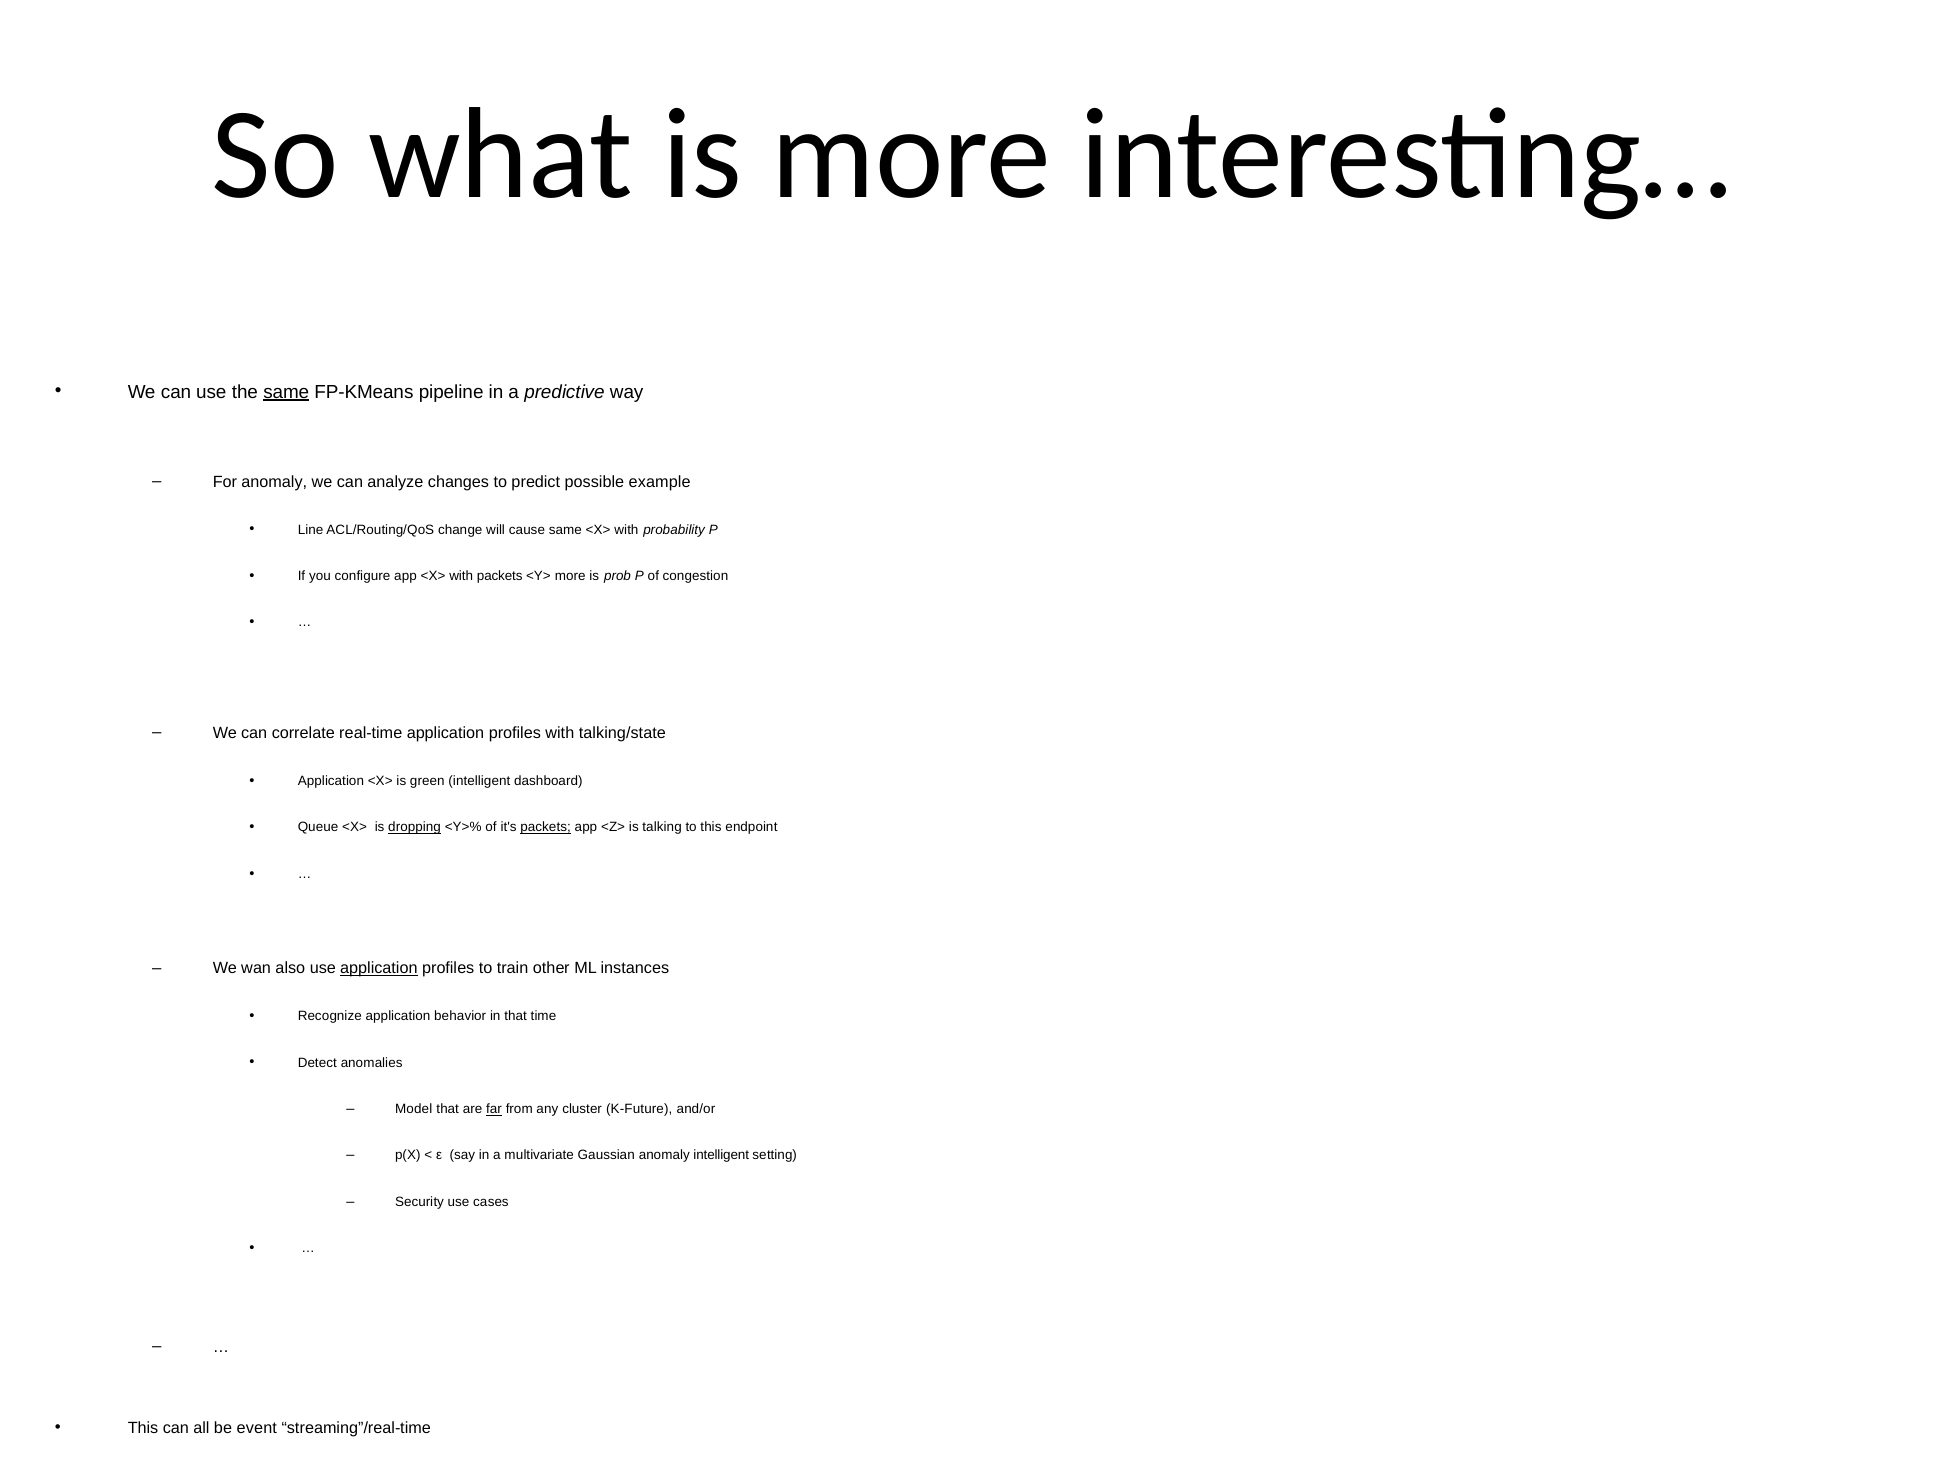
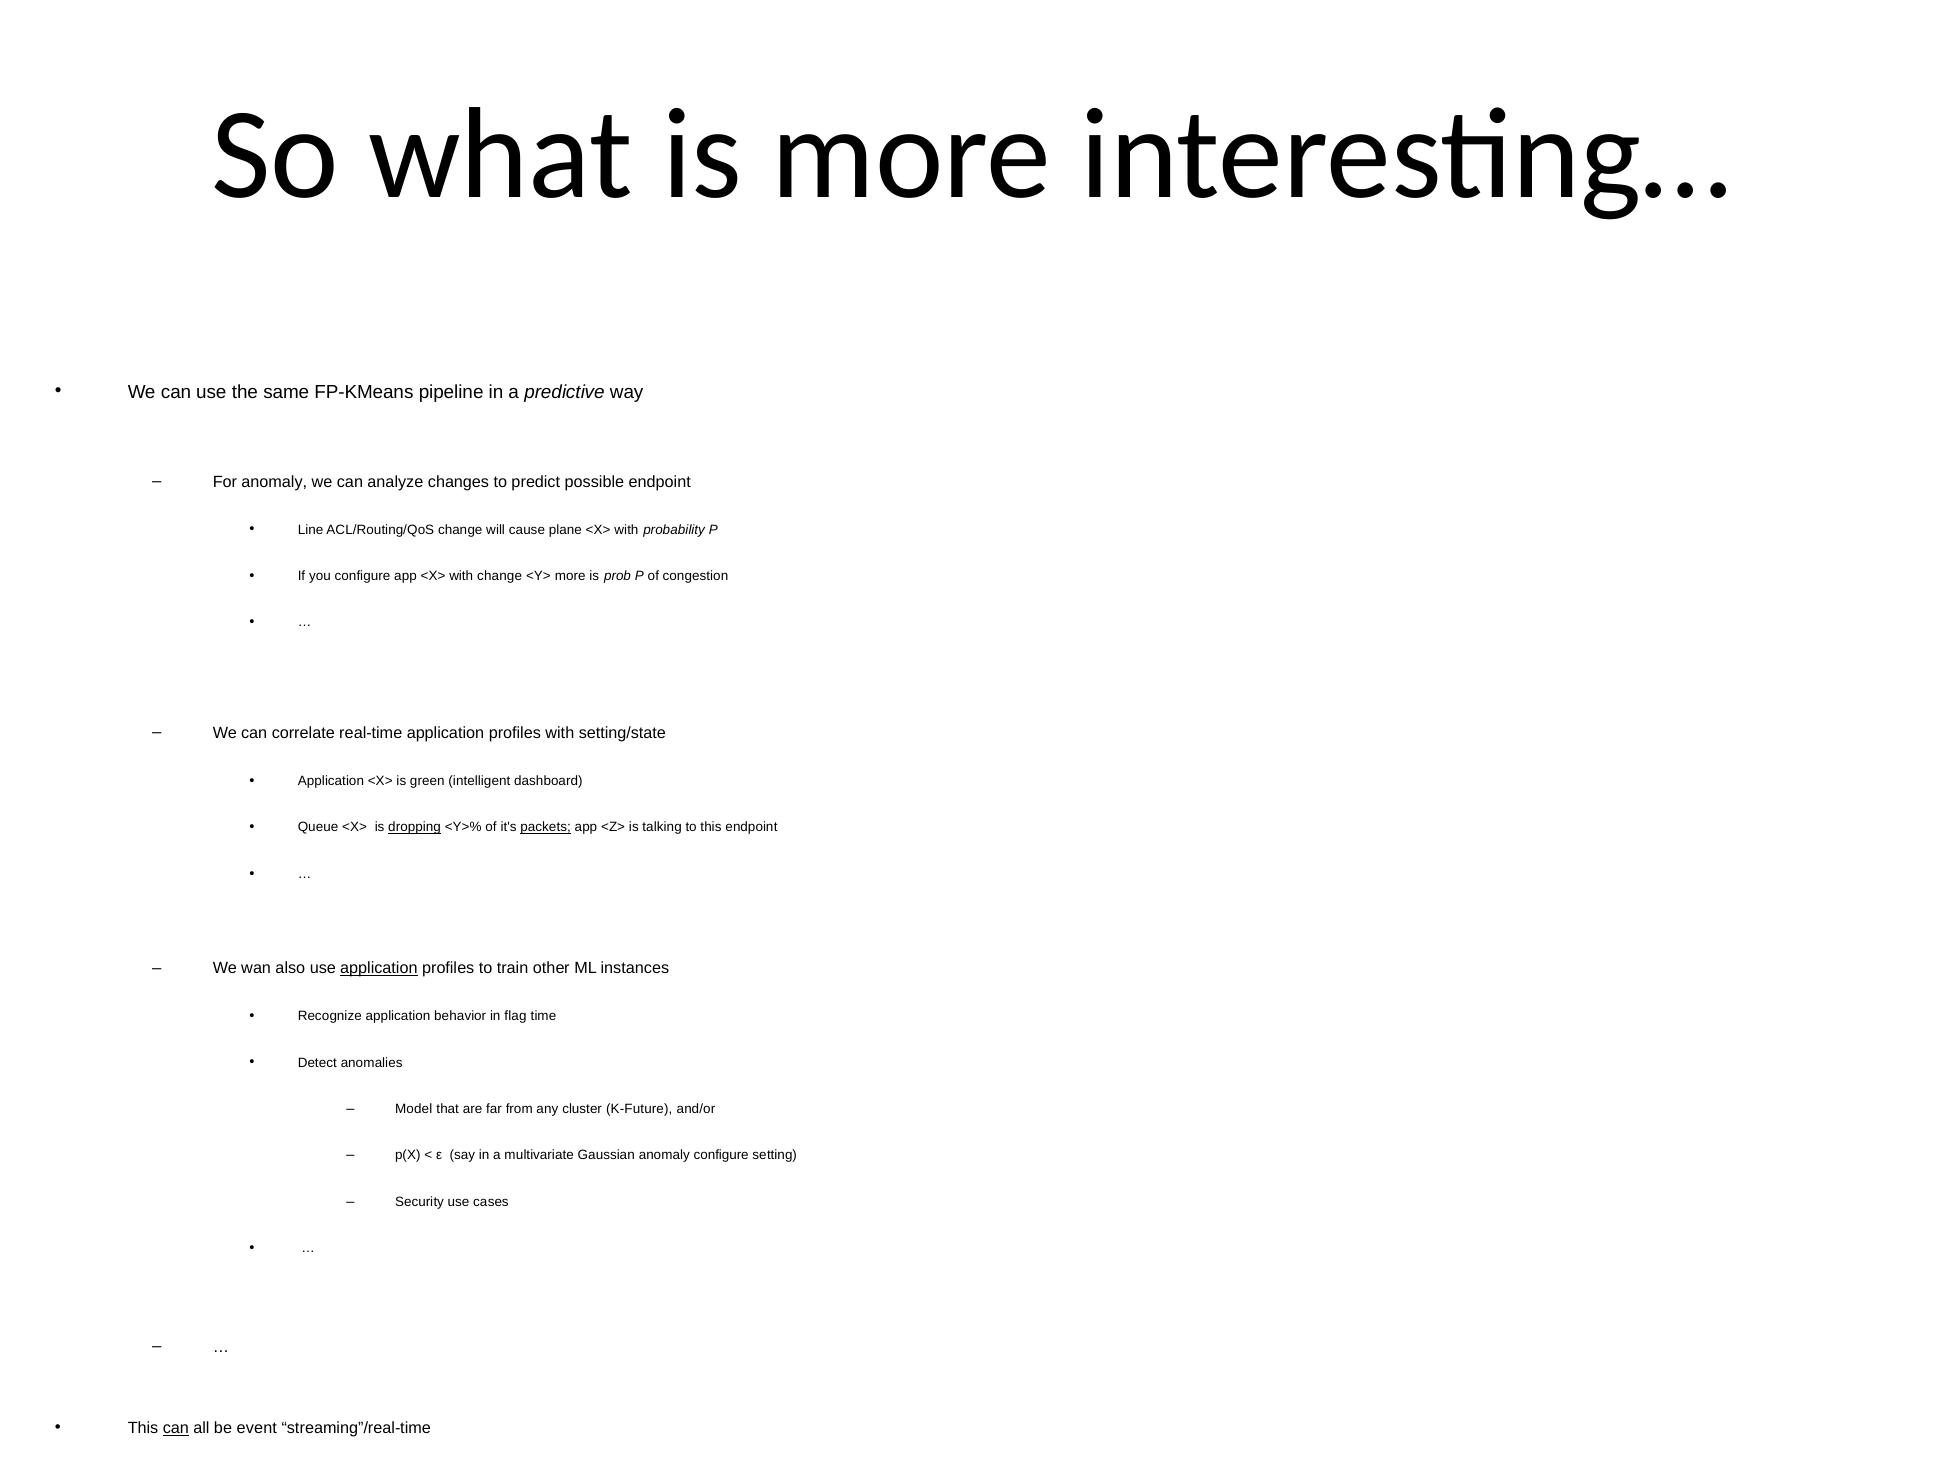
same at (286, 392) underline: present -> none
possible example: example -> endpoint
cause same: same -> plane
with packets: packets -> change
talking/state: talking/state -> setting/state
in that: that -> flag
far underline: present -> none
anomaly intelligent: intelligent -> configure
can at (176, 1428) underline: none -> present
